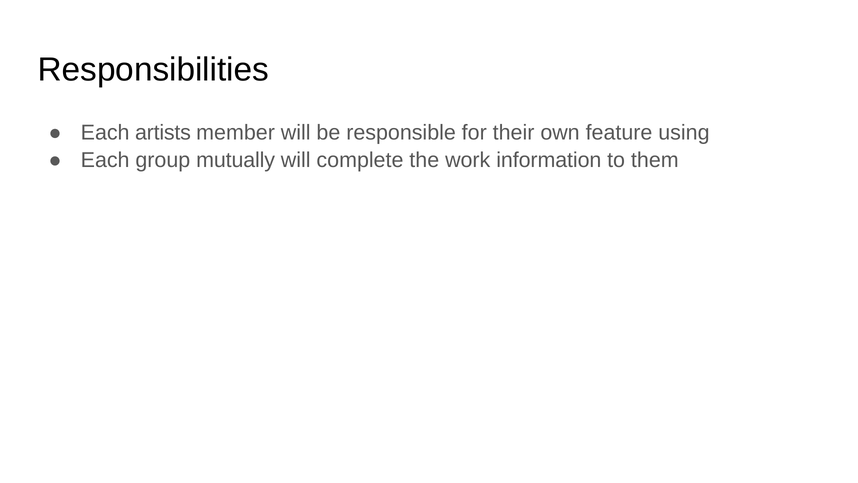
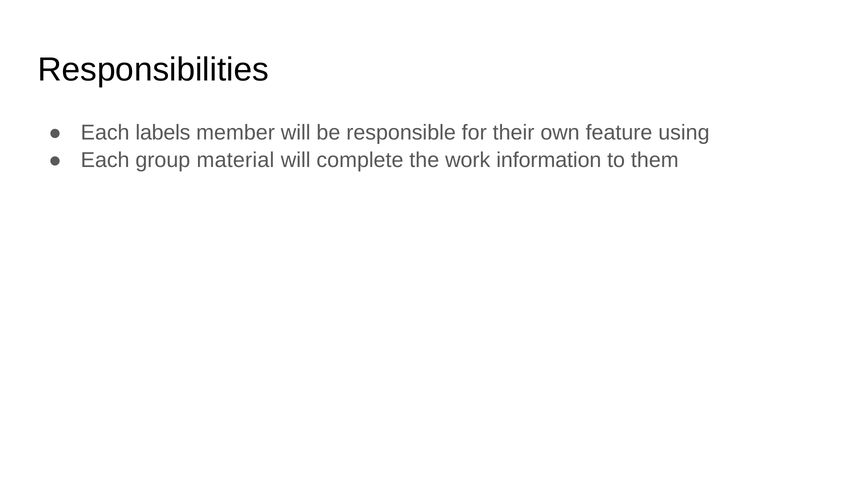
artists: artists -> labels
mutually: mutually -> material
